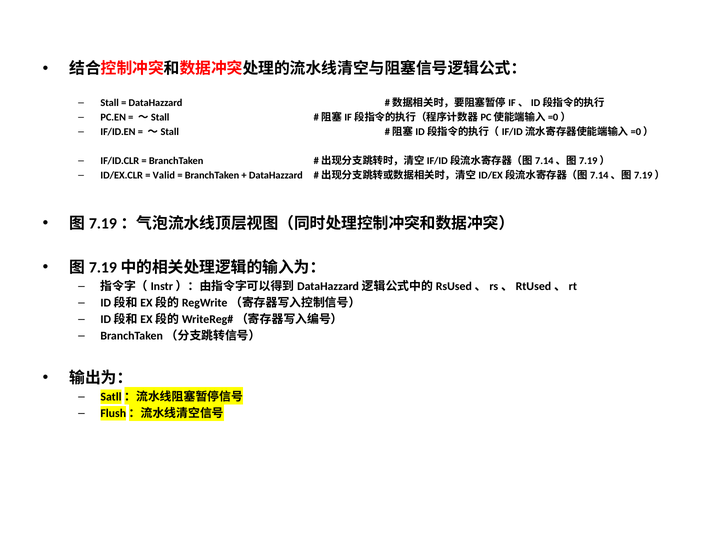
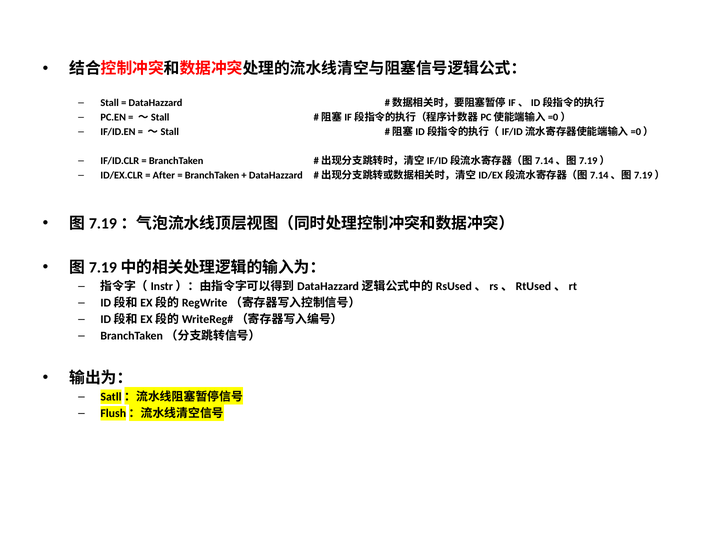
Valid: Valid -> After
